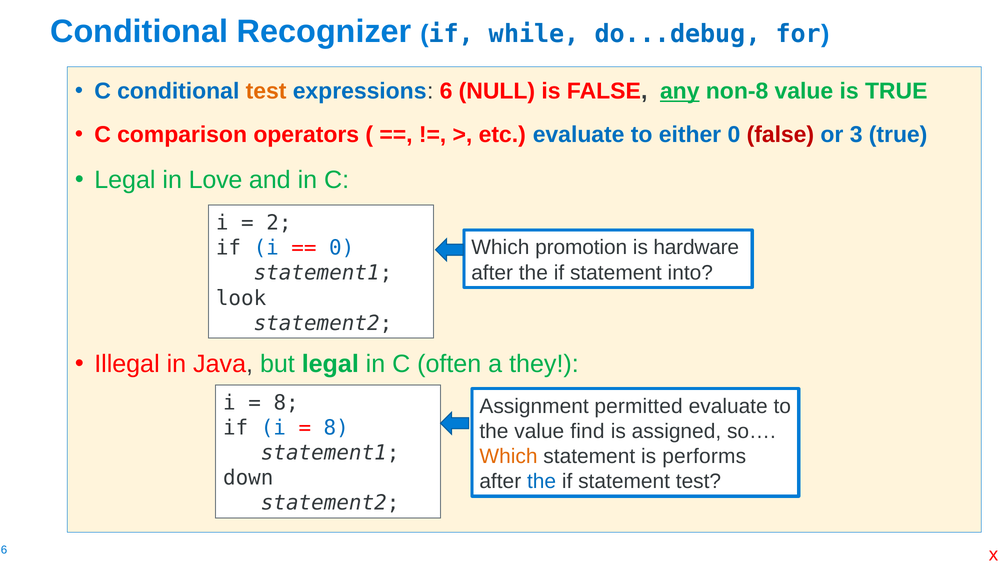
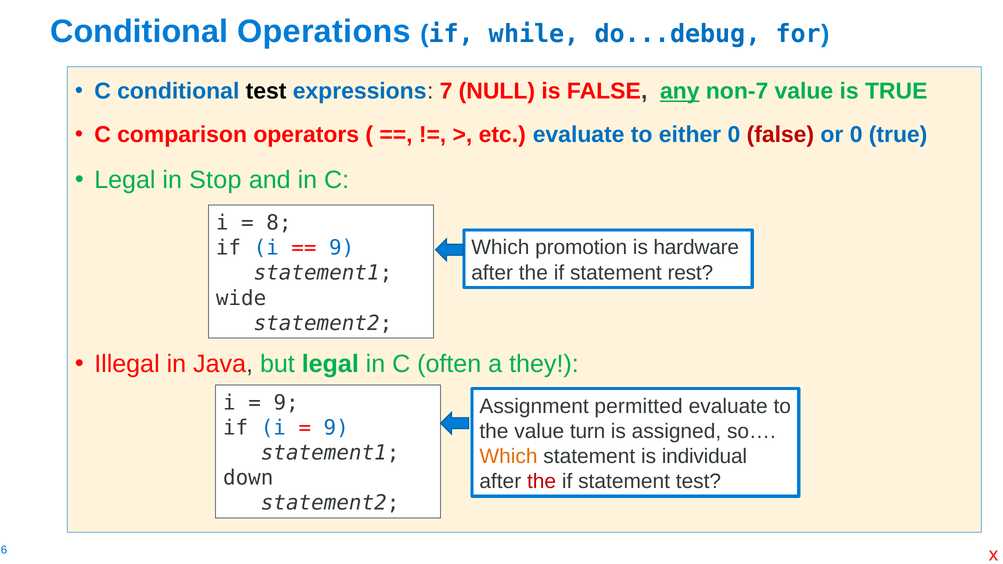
Recognizer: Recognizer -> Operations
test at (266, 91) colour: orange -> black
6: 6 -> 7
non-8: non-8 -> non-7
or 3: 3 -> 0
Love: Love -> Stop
2: 2 -> 8
0 at (342, 248): 0 -> 9
into: into -> rest
look: look -> wide
8 at (286, 403): 8 -> 9
8 at (336, 428): 8 -> 9
find: find -> turn
performs: performs -> individual
the at (542, 482) colour: blue -> red
